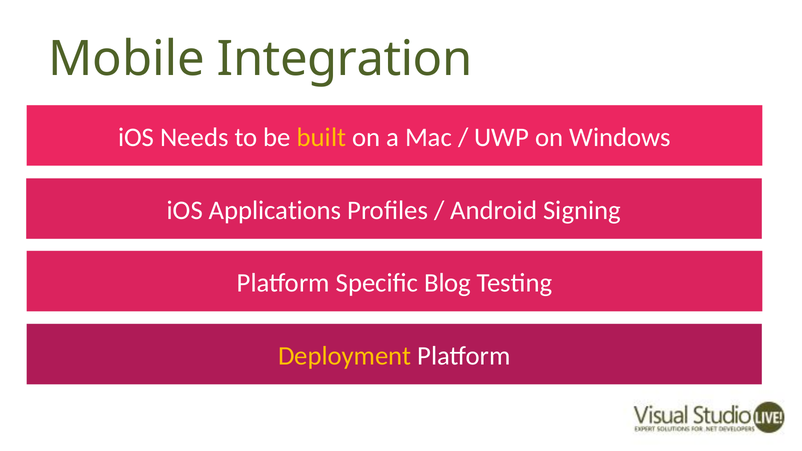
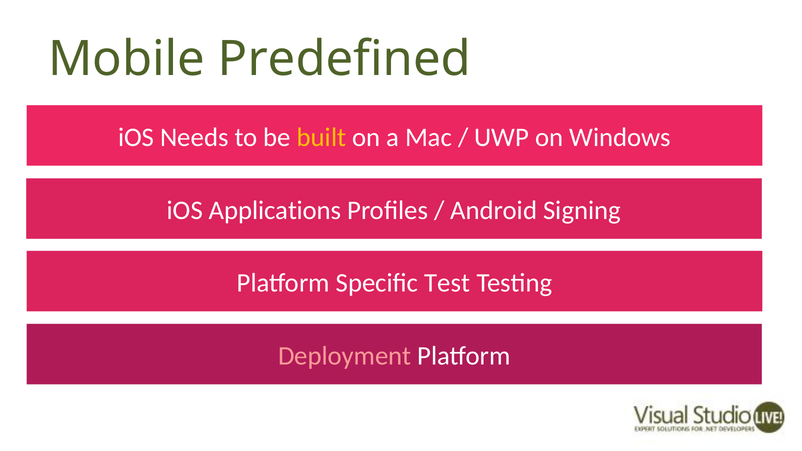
Integration: Integration -> Predefined
Blog: Blog -> Test
Deployment colour: yellow -> pink
